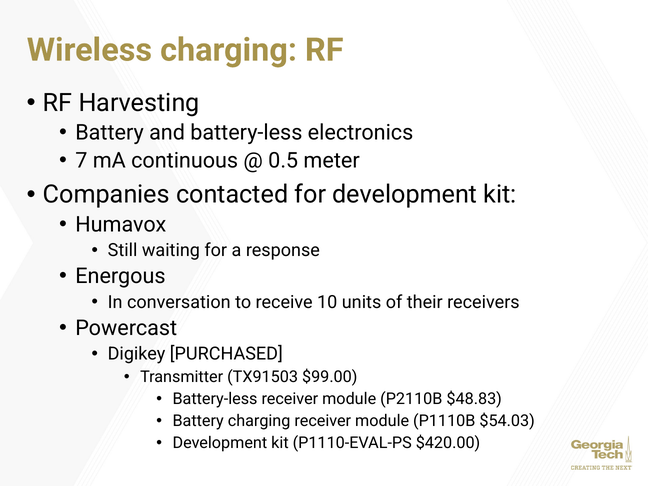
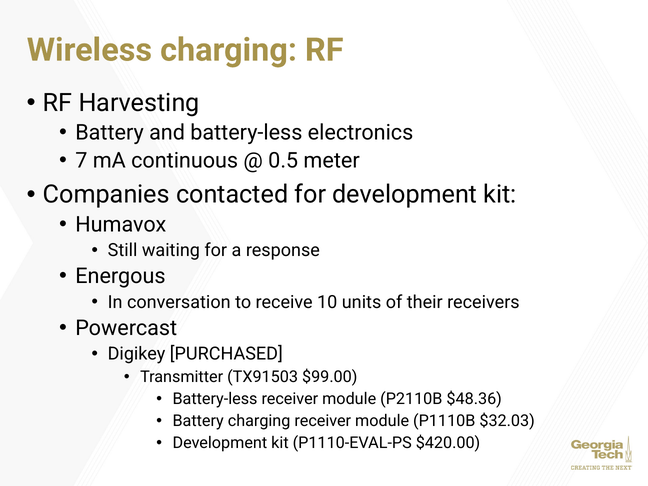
$48.83: $48.83 -> $48.36
$54.03: $54.03 -> $32.03
